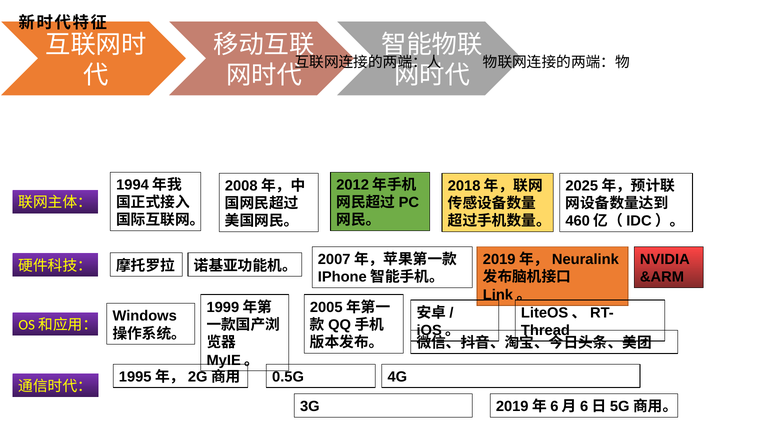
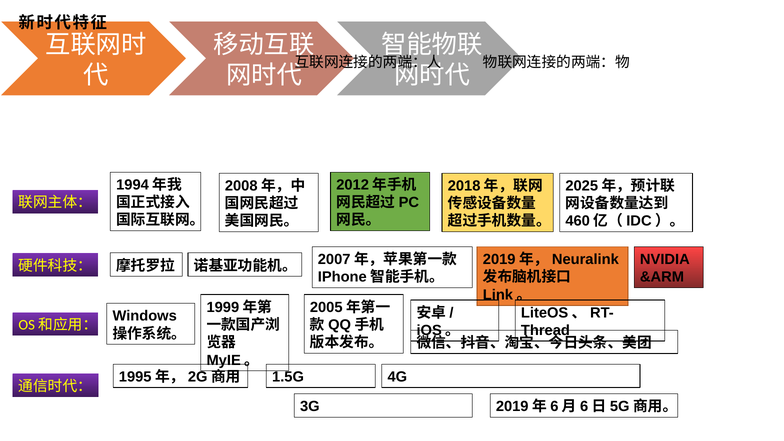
0.5G: 0.5G -> 1.5G
